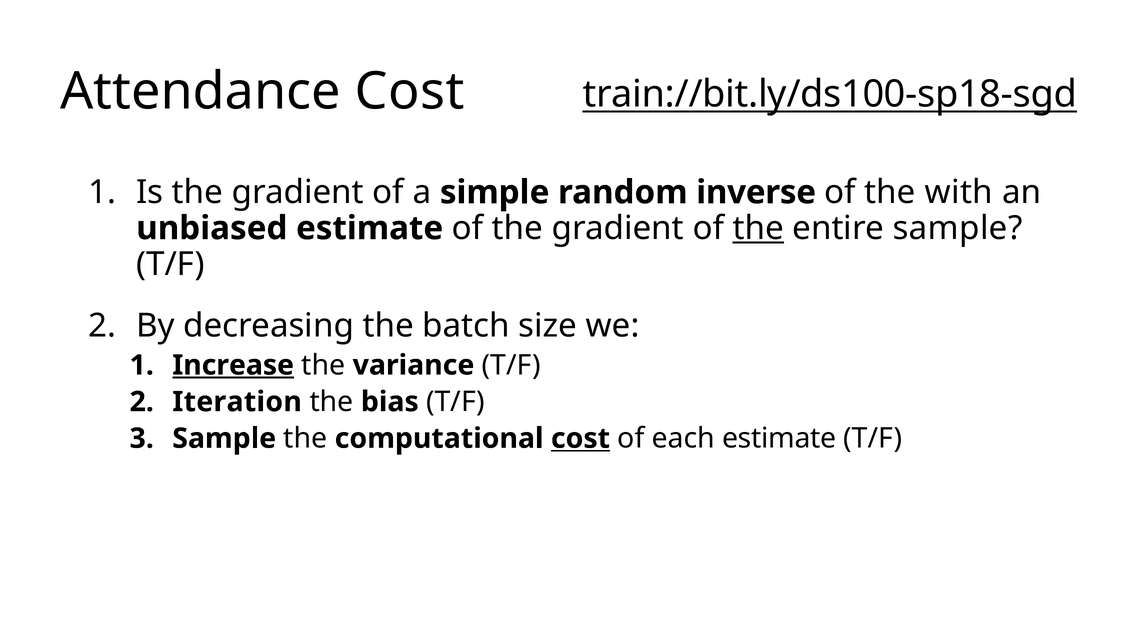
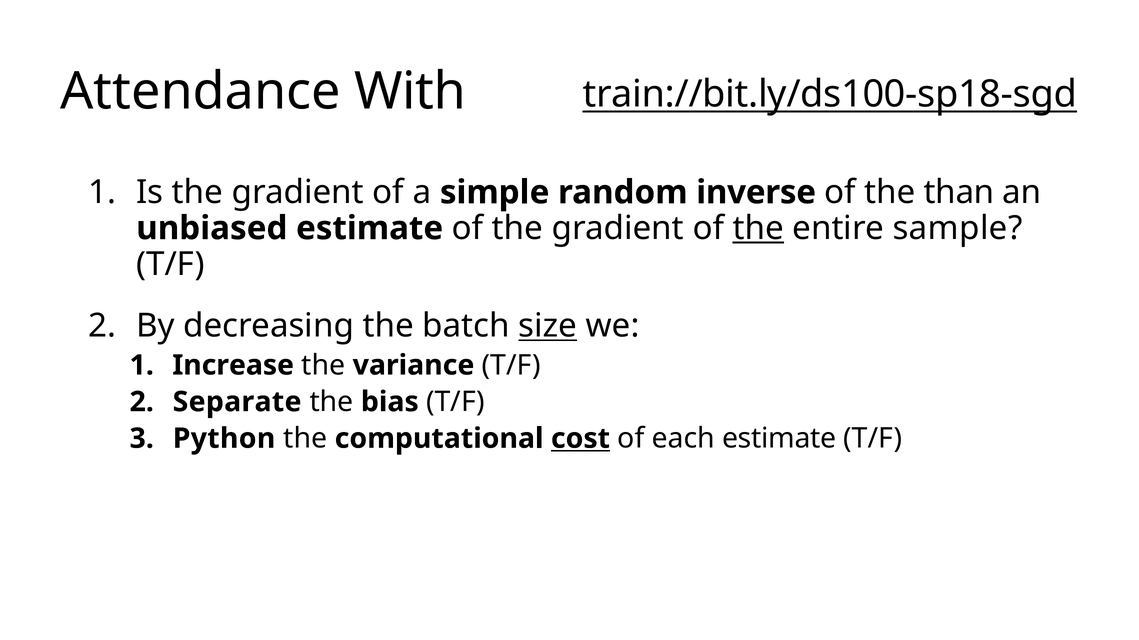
Attendance Cost: Cost -> With
with: with -> than
size underline: none -> present
Increase underline: present -> none
Iteration: Iteration -> Separate
Sample at (224, 439): Sample -> Python
